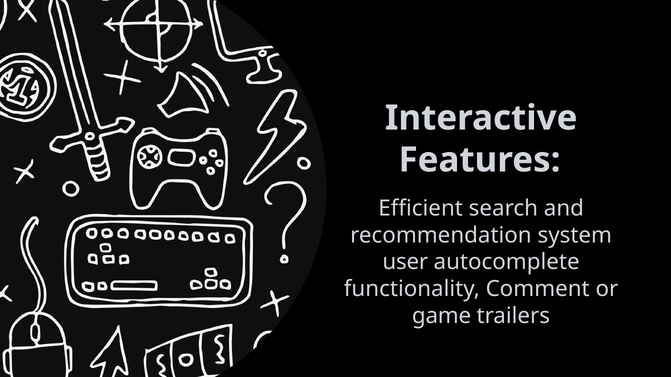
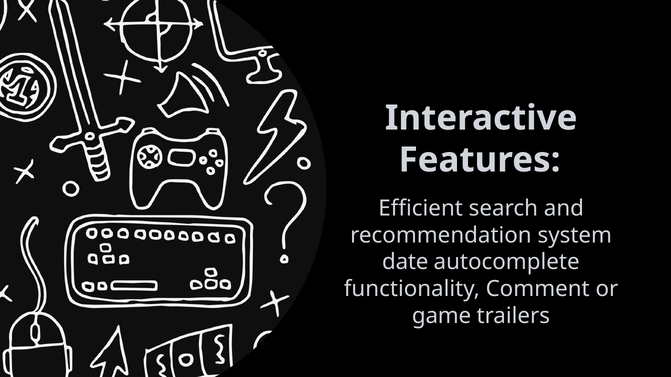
user: user -> date
